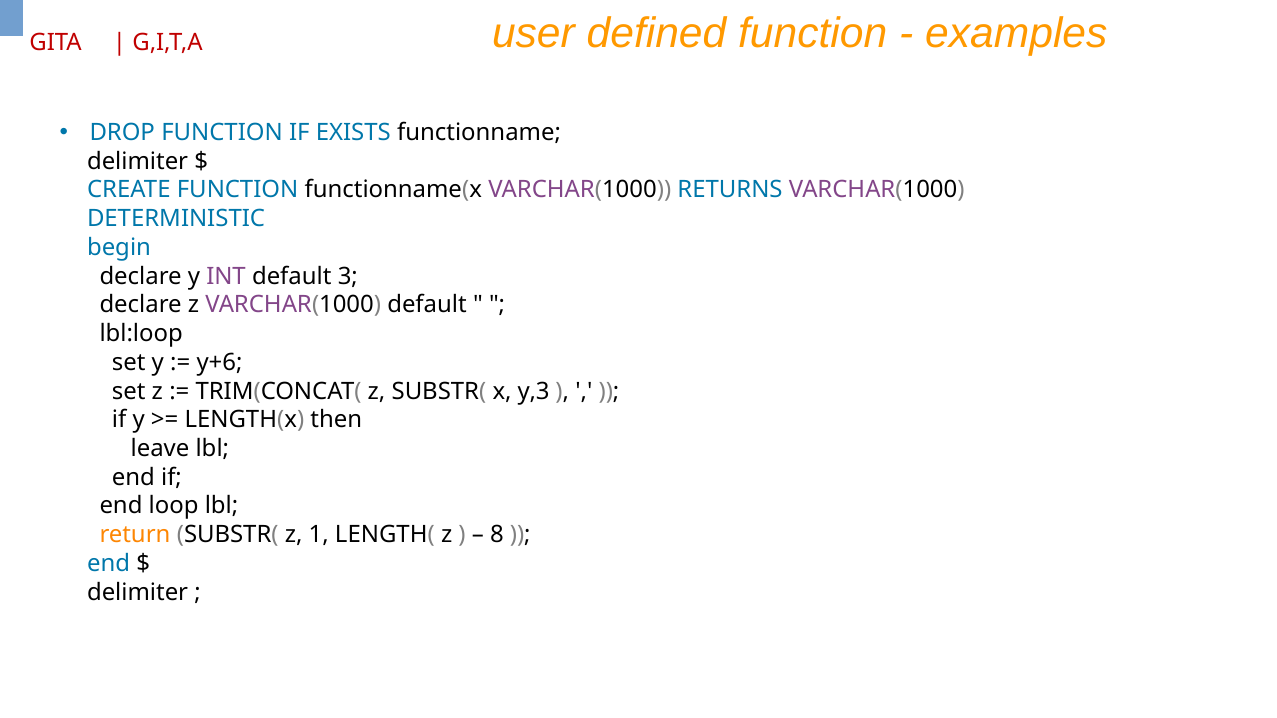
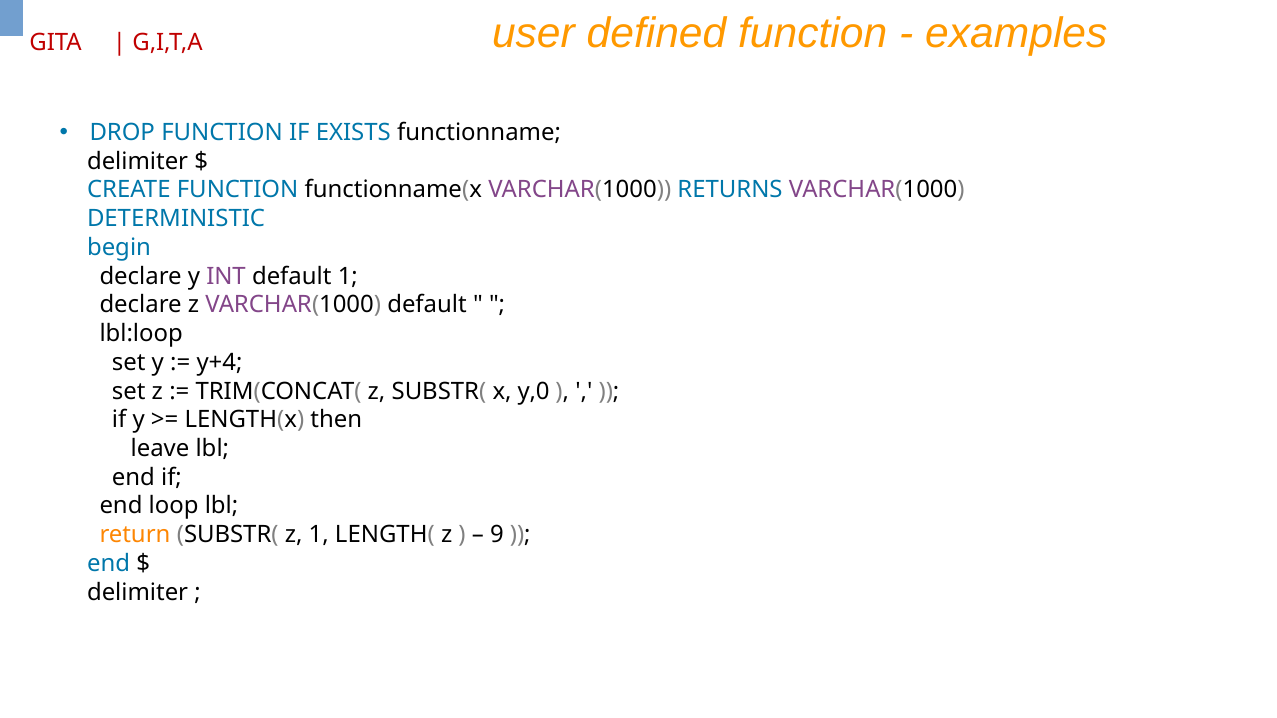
default 3: 3 -> 1
y+6: y+6 -> y+4
y,3: y,3 -> y,0
8: 8 -> 9
